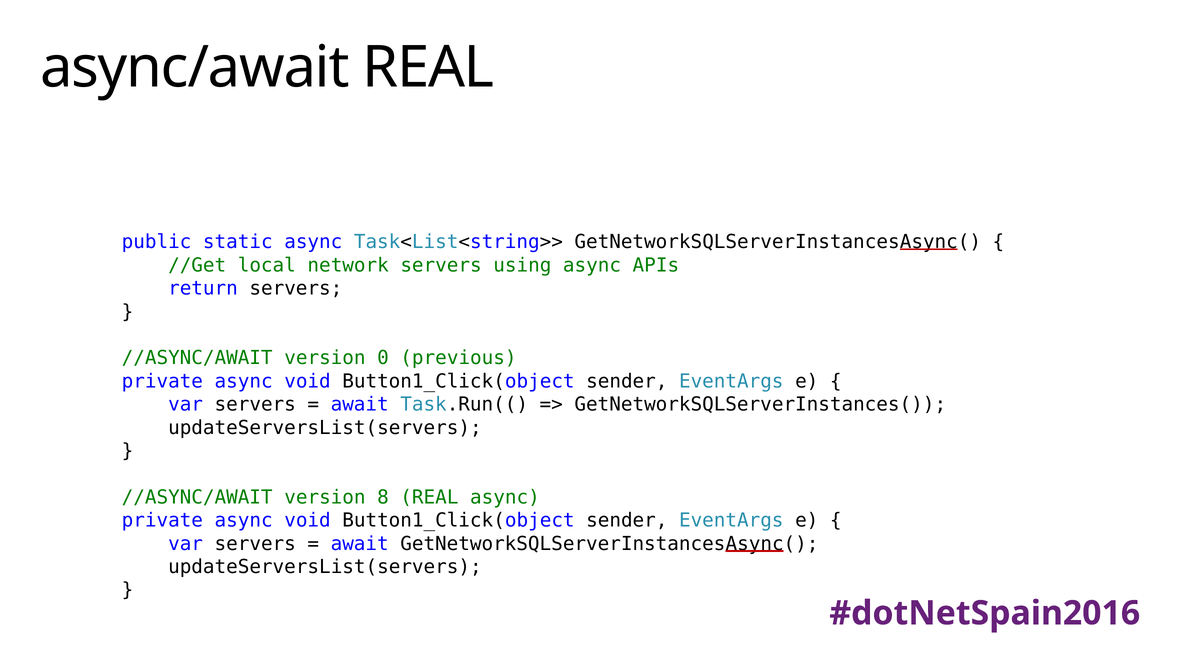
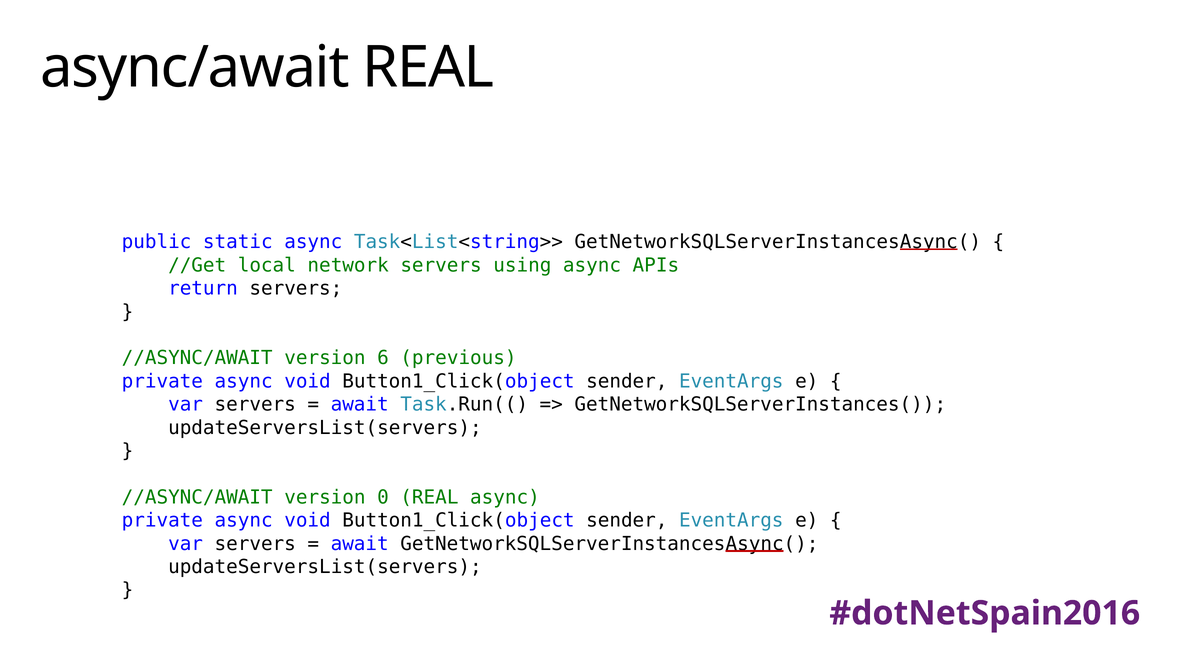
0: 0 -> 6
8: 8 -> 0
